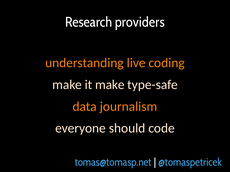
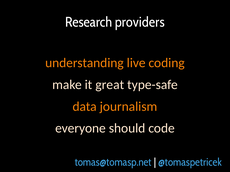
it make: make -> great
